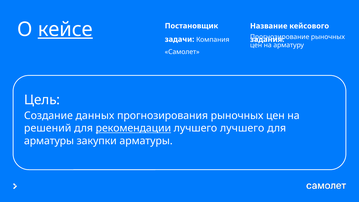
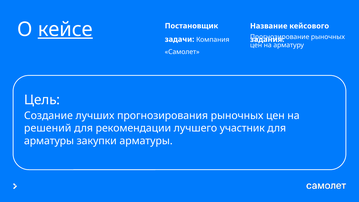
данных: данных -> лучших
рекомендации underline: present -> none
лучшего лучшего: лучшего -> участник
